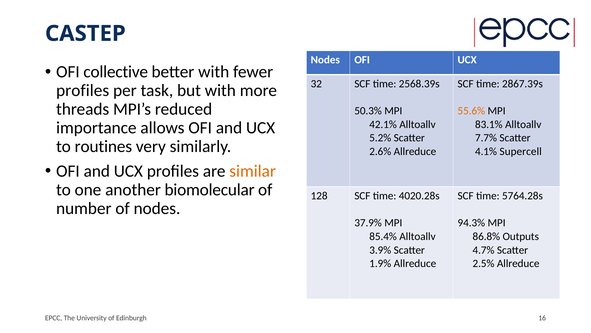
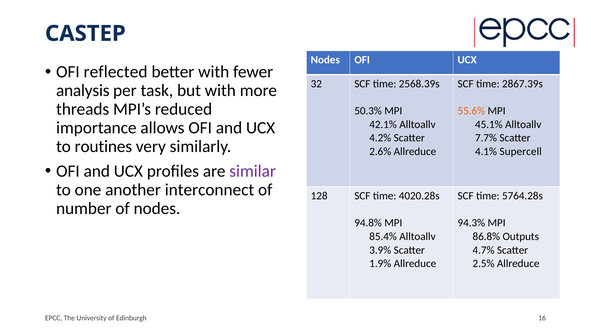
collective: collective -> reflected
profiles at (83, 90): profiles -> analysis
83.1%: 83.1% -> 45.1%
5.2%: 5.2% -> 4.2%
similar colour: orange -> purple
biomolecular: biomolecular -> interconnect
37.9%: 37.9% -> 94.8%
